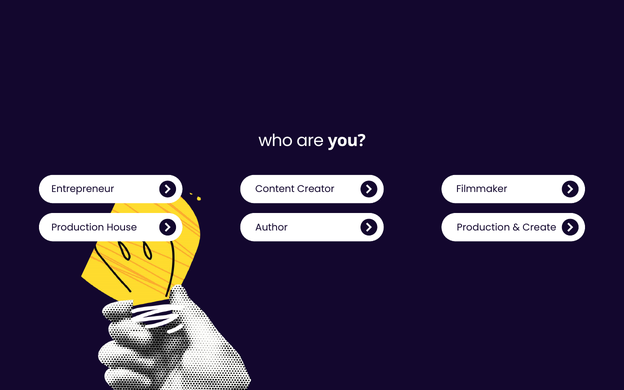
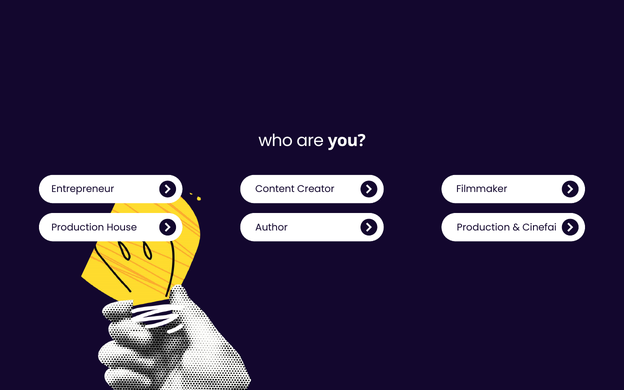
Create: Create -> Cinefai
